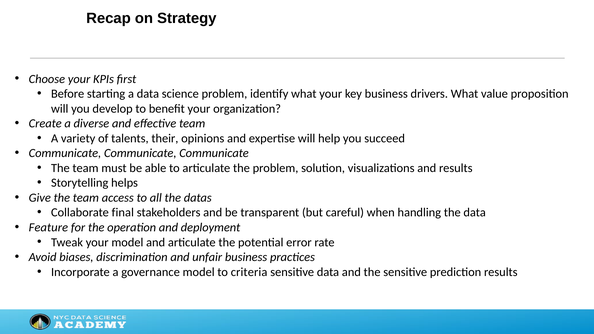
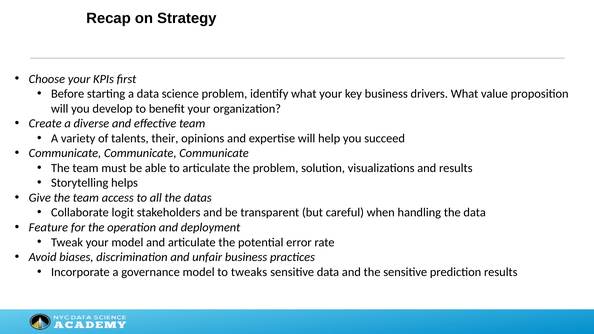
final: final -> logit
criteria: criteria -> tweaks
